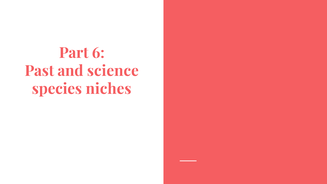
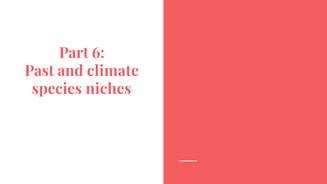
science: science -> climate
